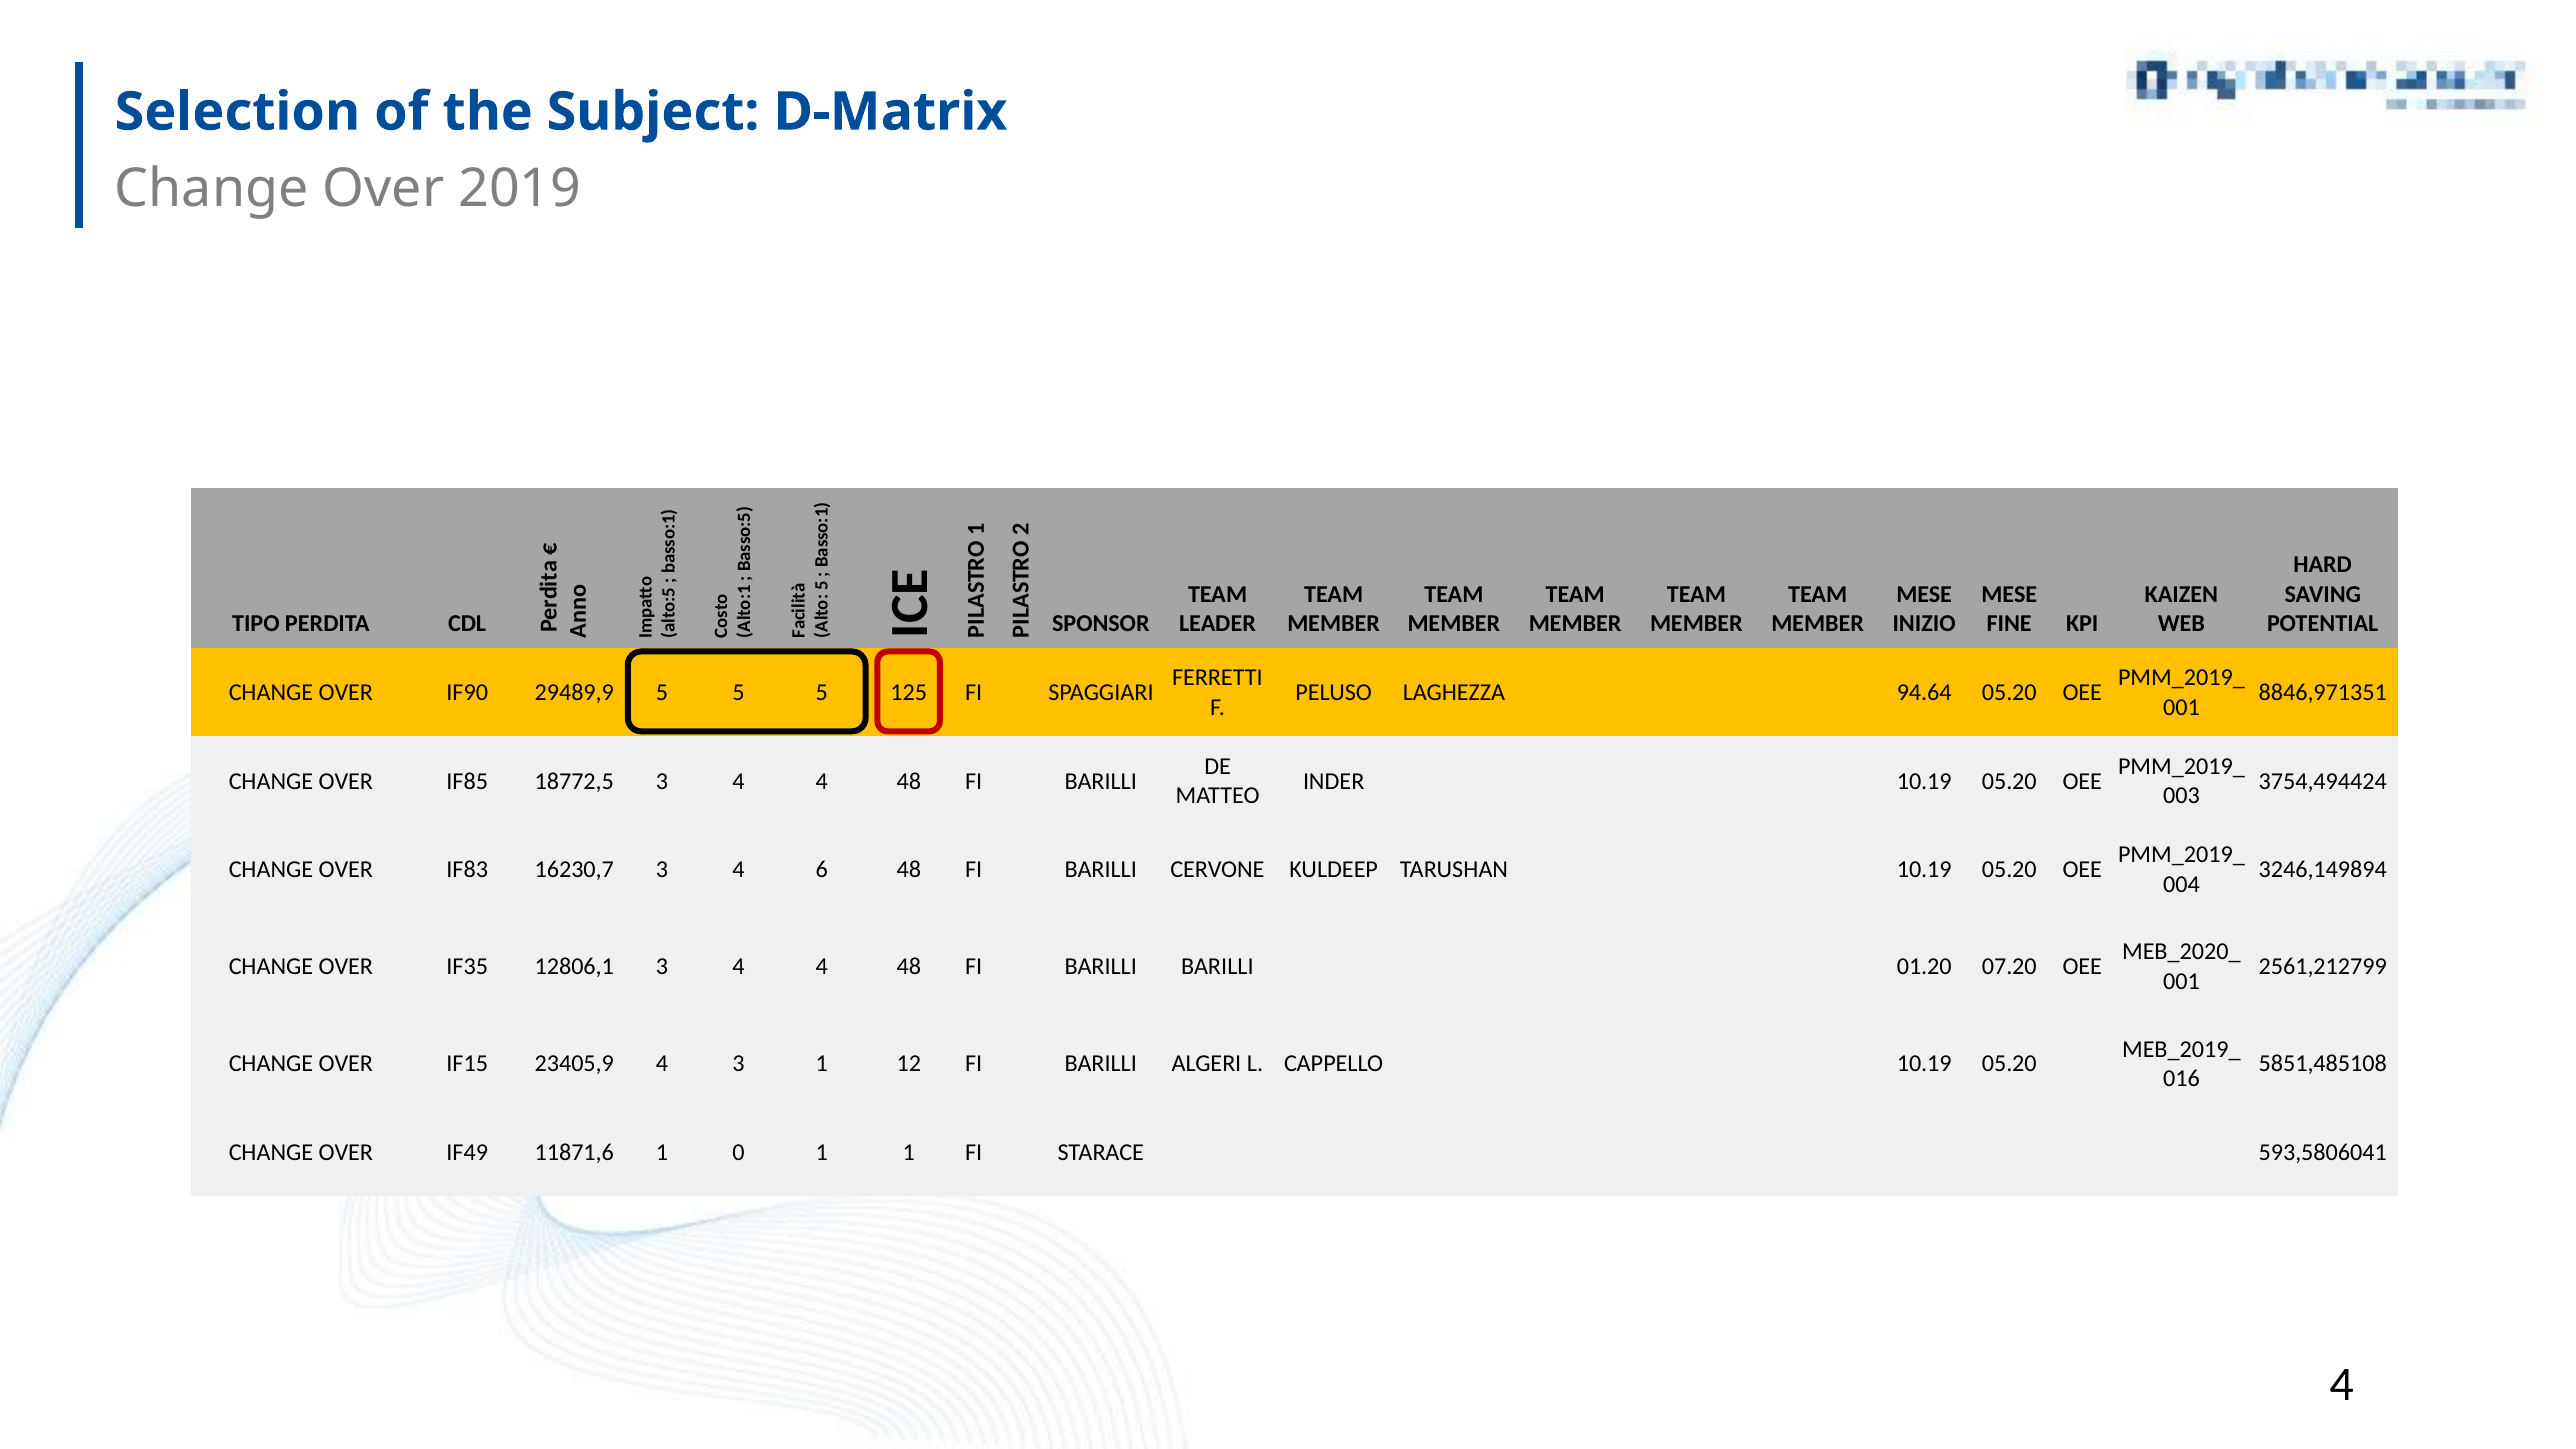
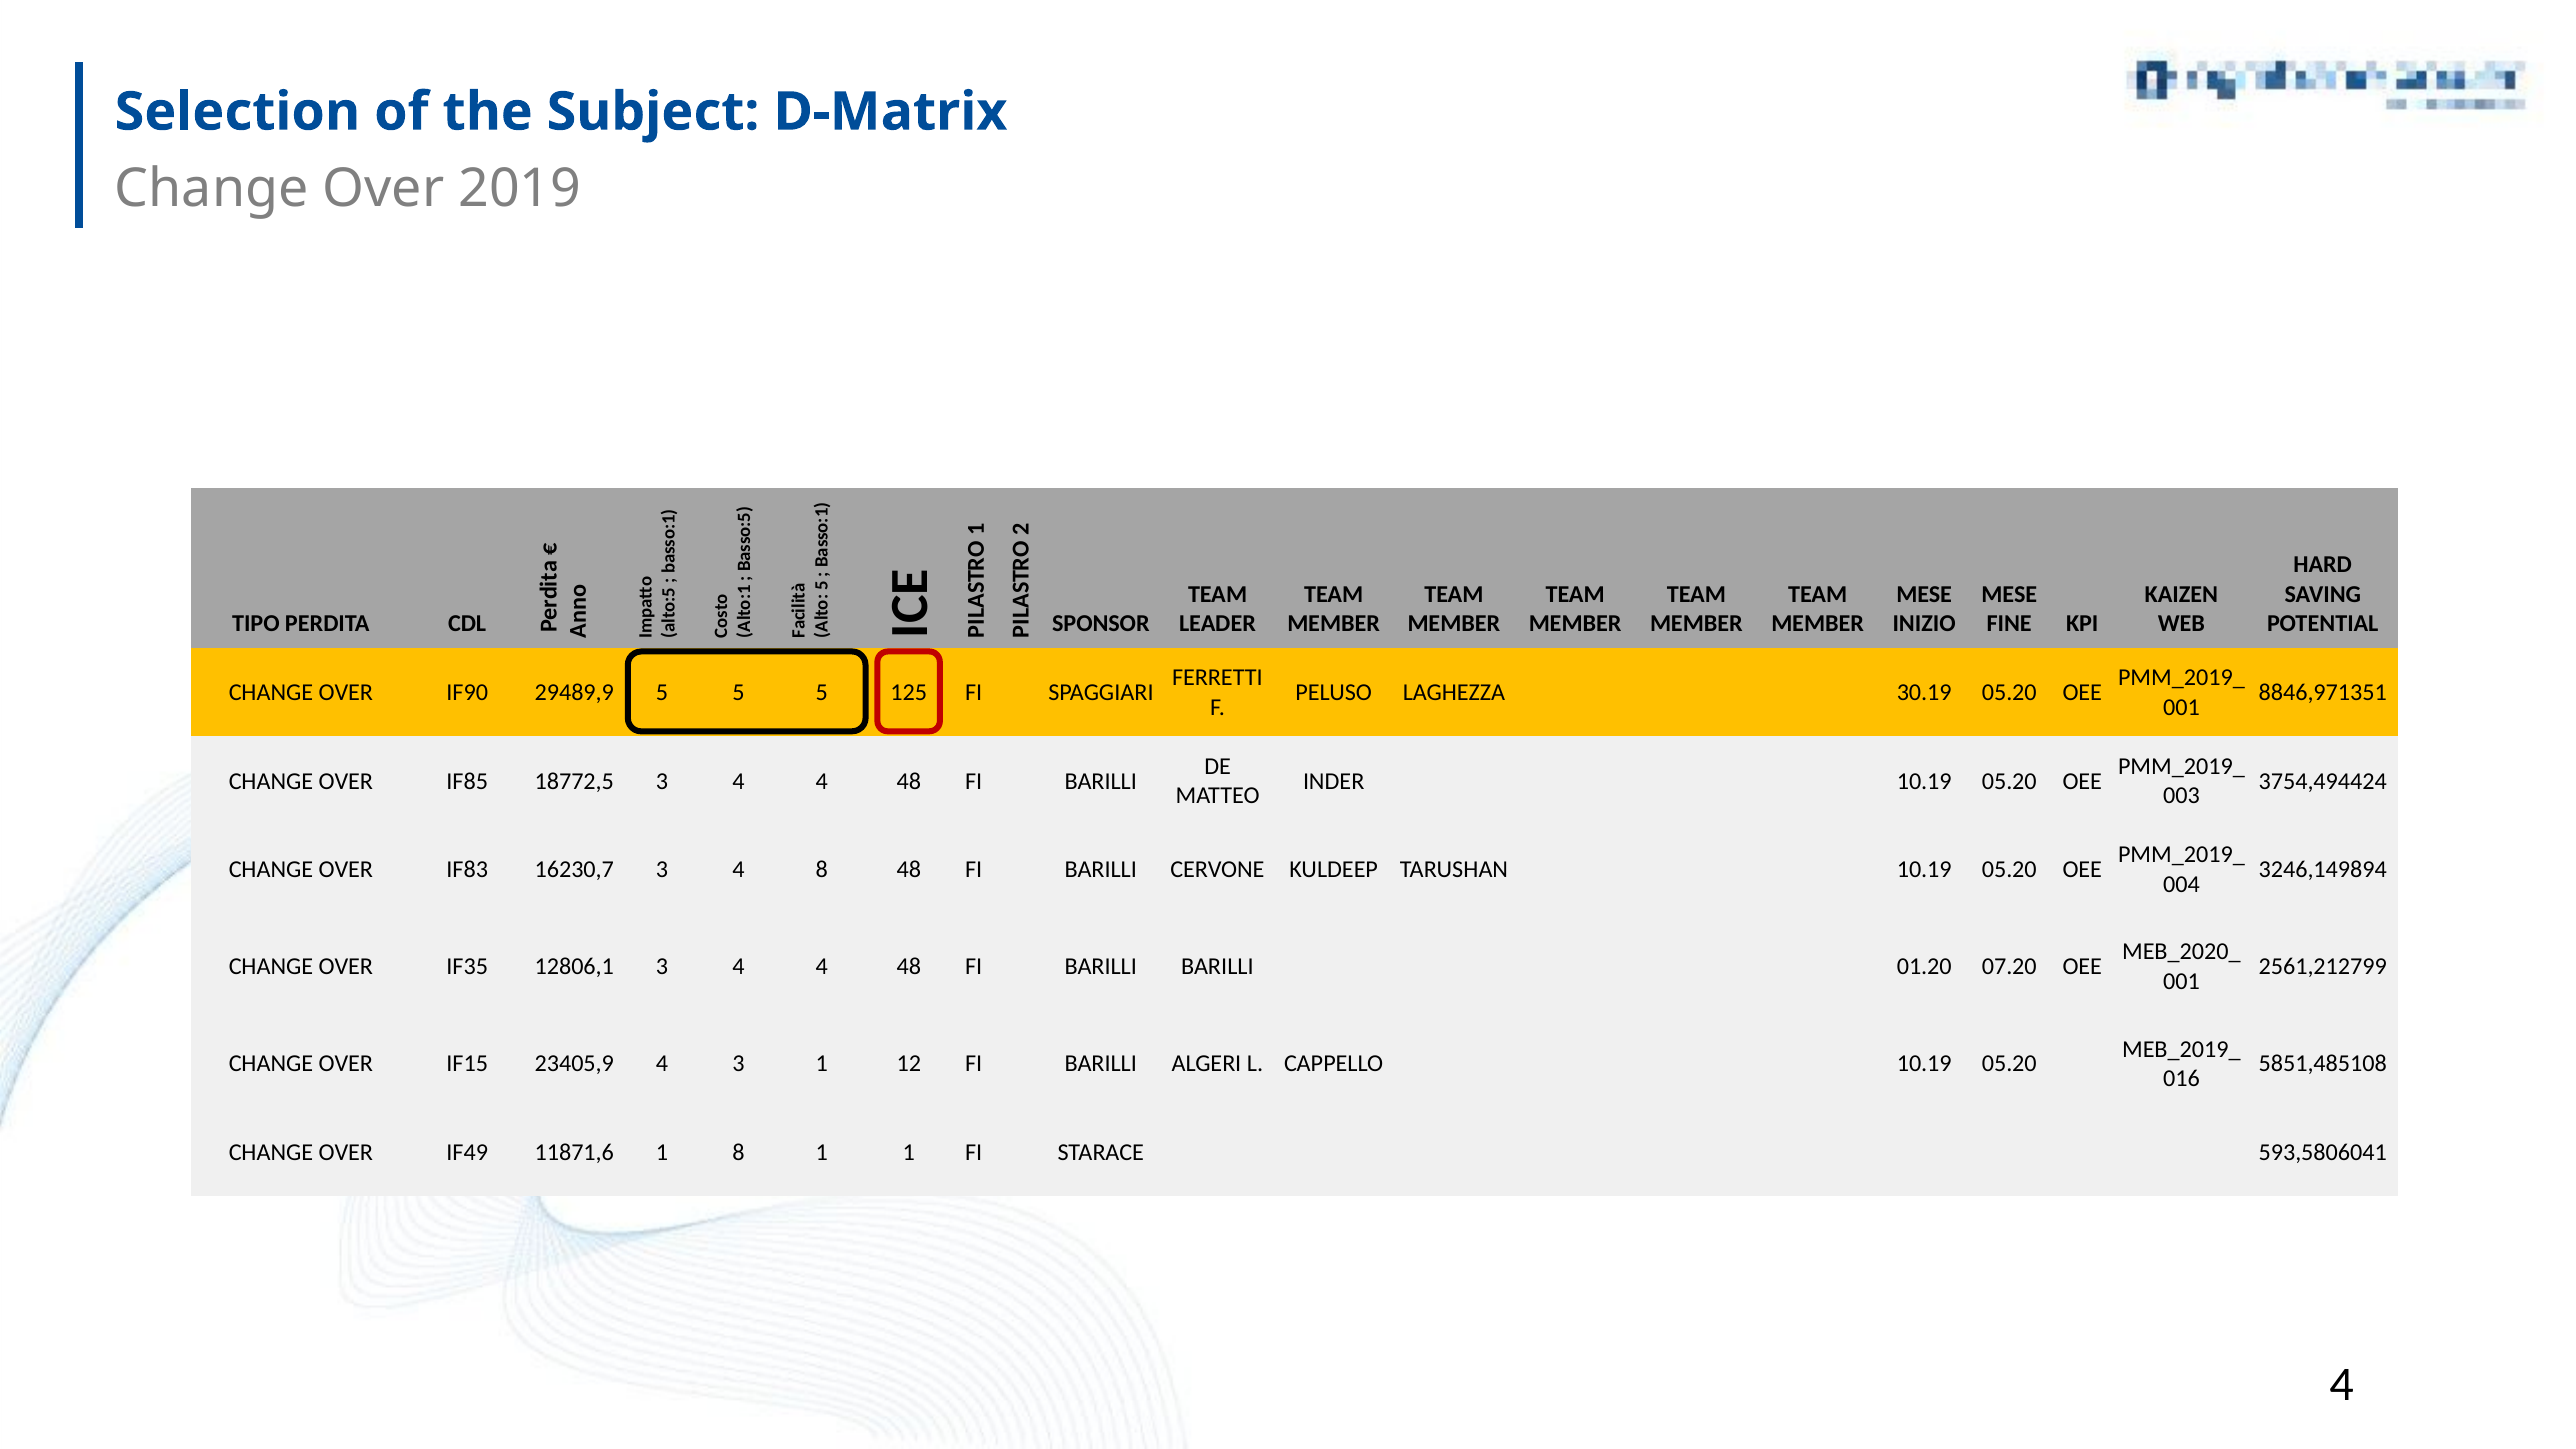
94.64: 94.64 -> 30.19
4 6: 6 -> 8
1 0: 0 -> 8
